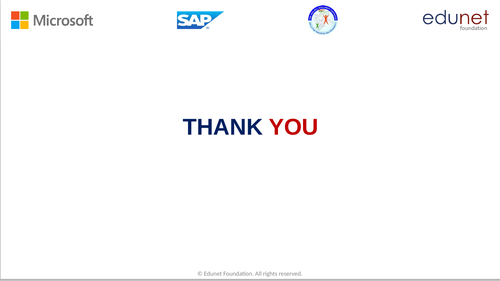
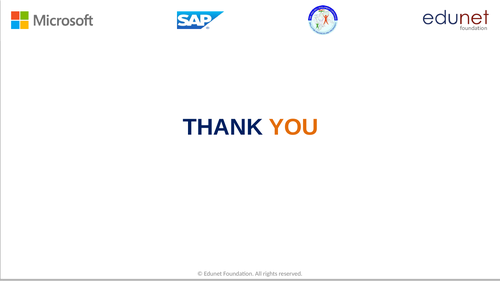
YOU colour: red -> orange
